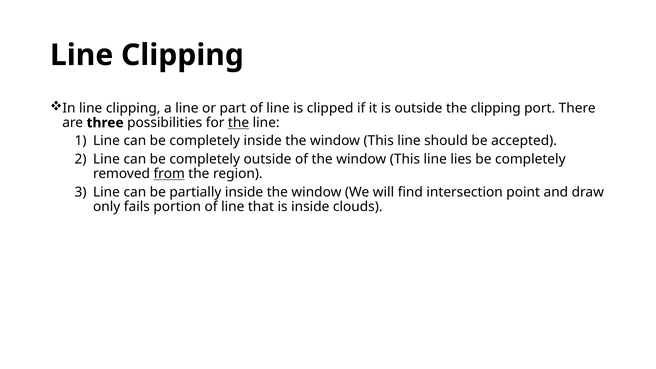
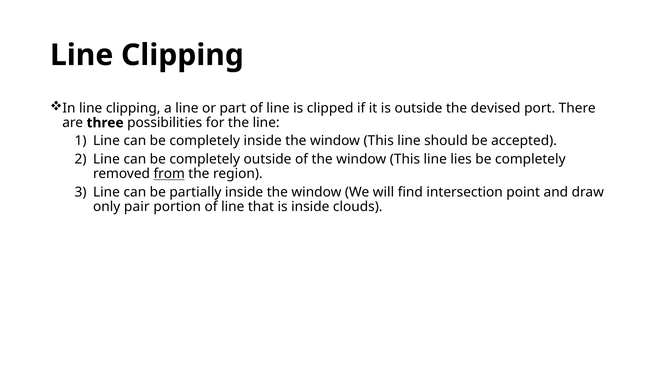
the clipping: clipping -> devised
the at (239, 123) underline: present -> none
fails: fails -> pair
